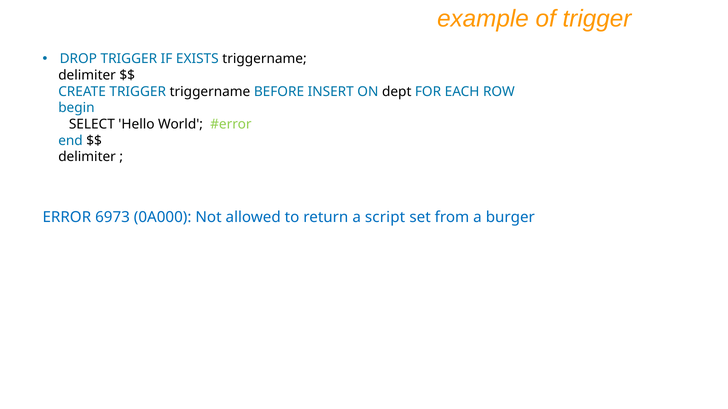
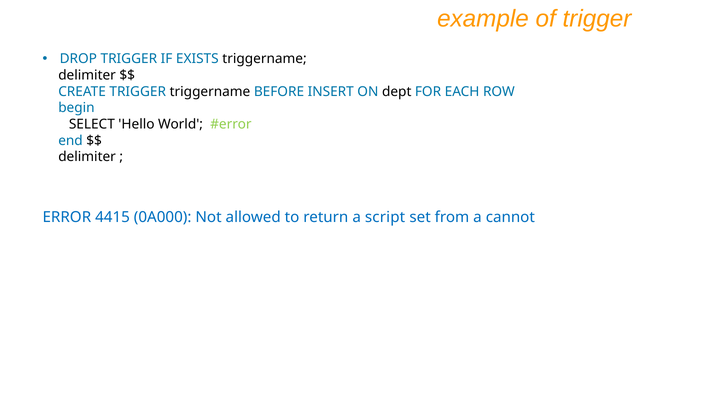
6973: 6973 -> 4415
burger: burger -> cannot
